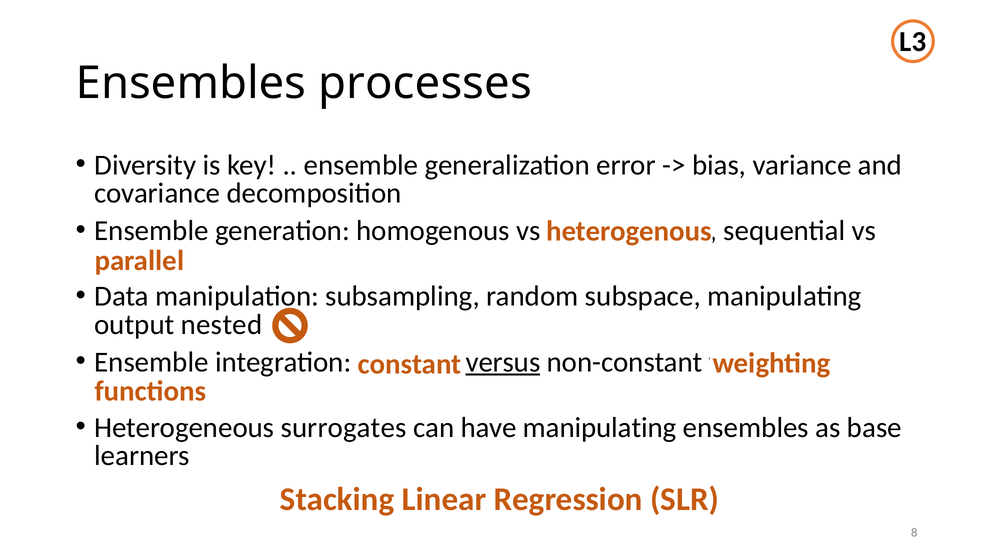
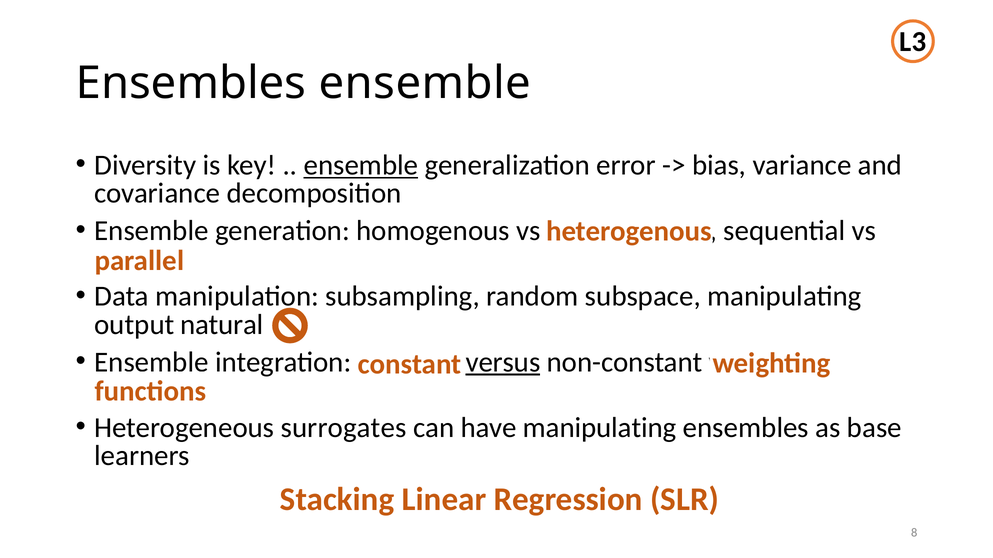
Ensembles processes: processes -> ensemble
ensemble at (361, 165) underline: none -> present
nested: nested -> natural
